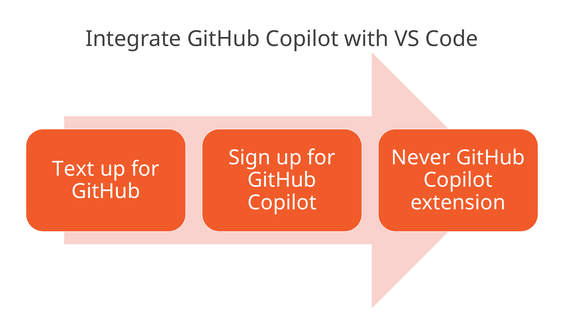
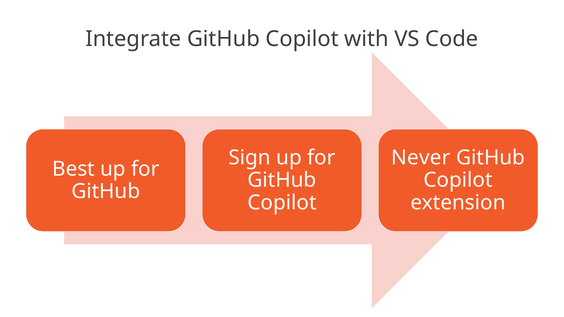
Text: Text -> Best
